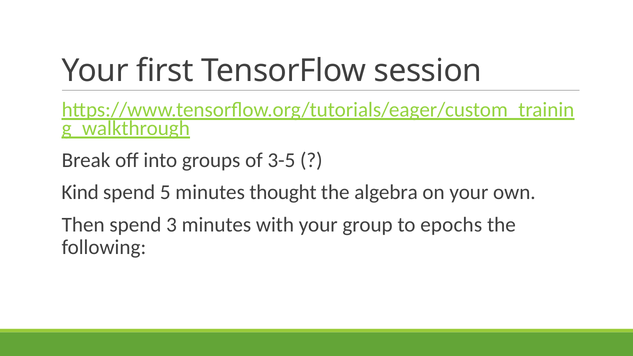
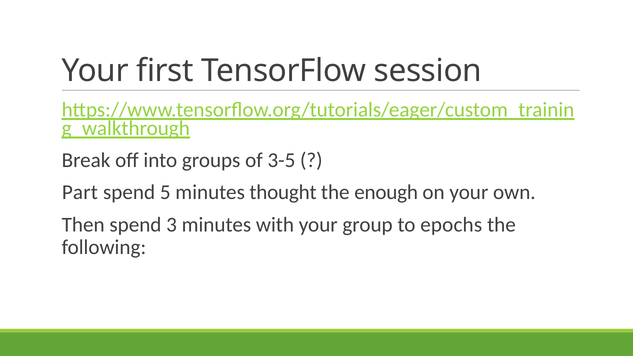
Kind: Kind -> Part
algebra: algebra -> enough
